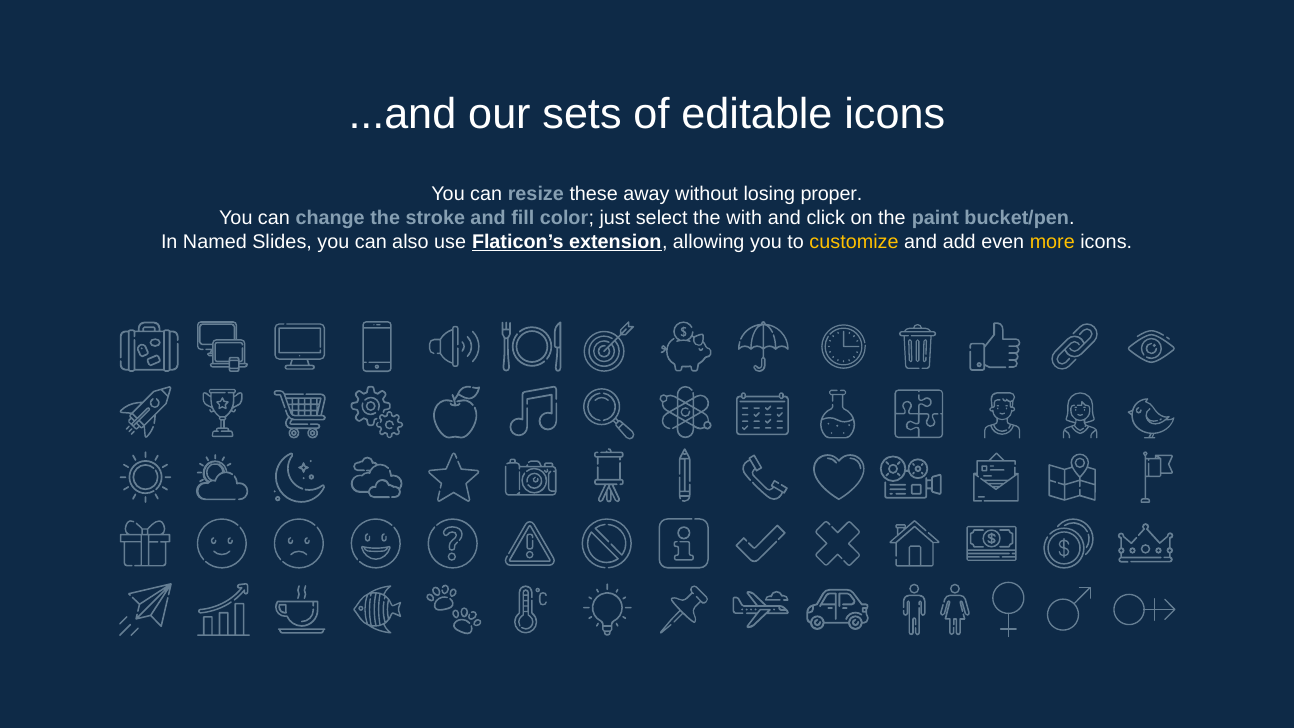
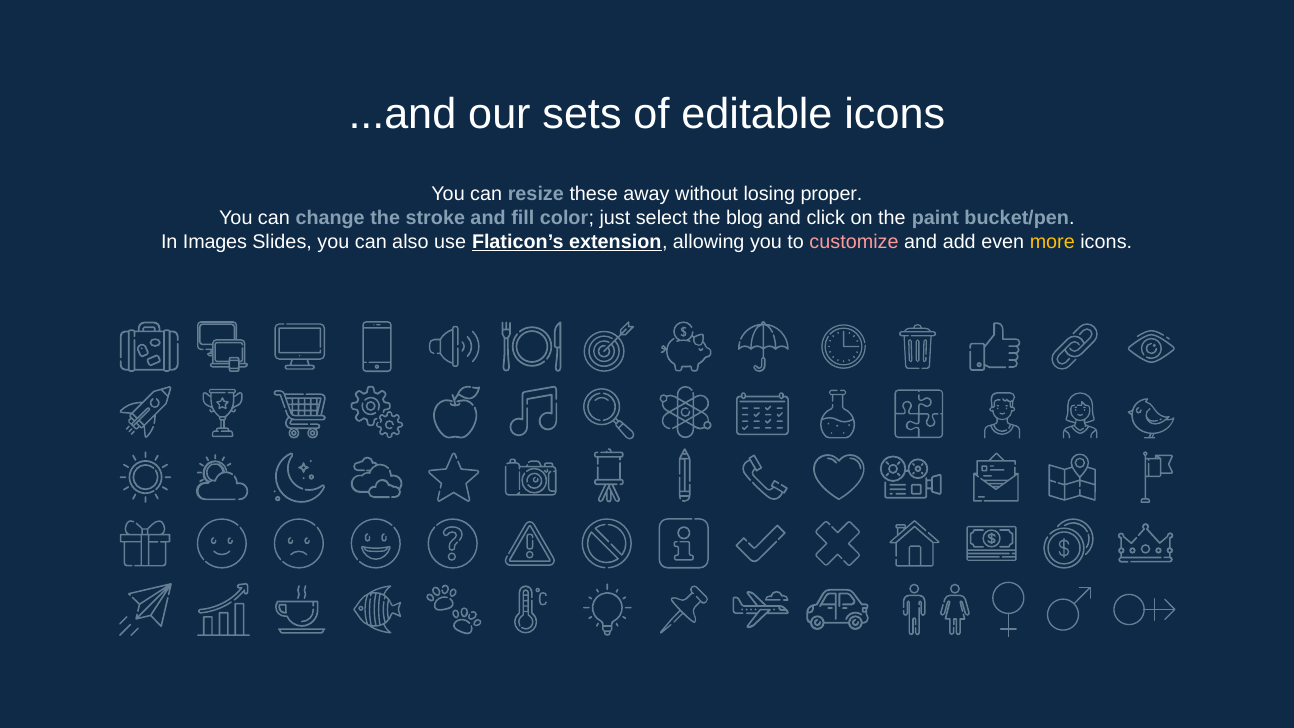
with: with -> blog
Named: Named -> Images
customize colour: yellow -> pink
